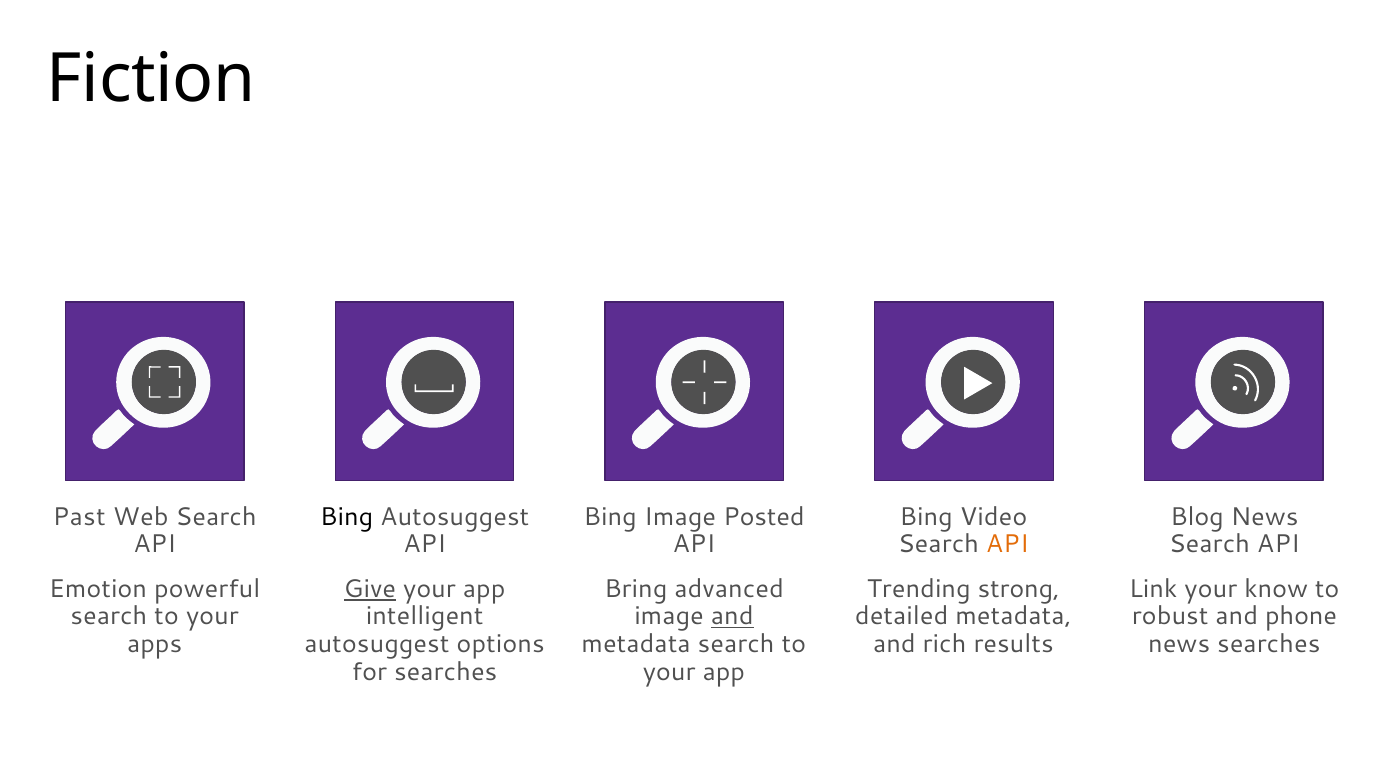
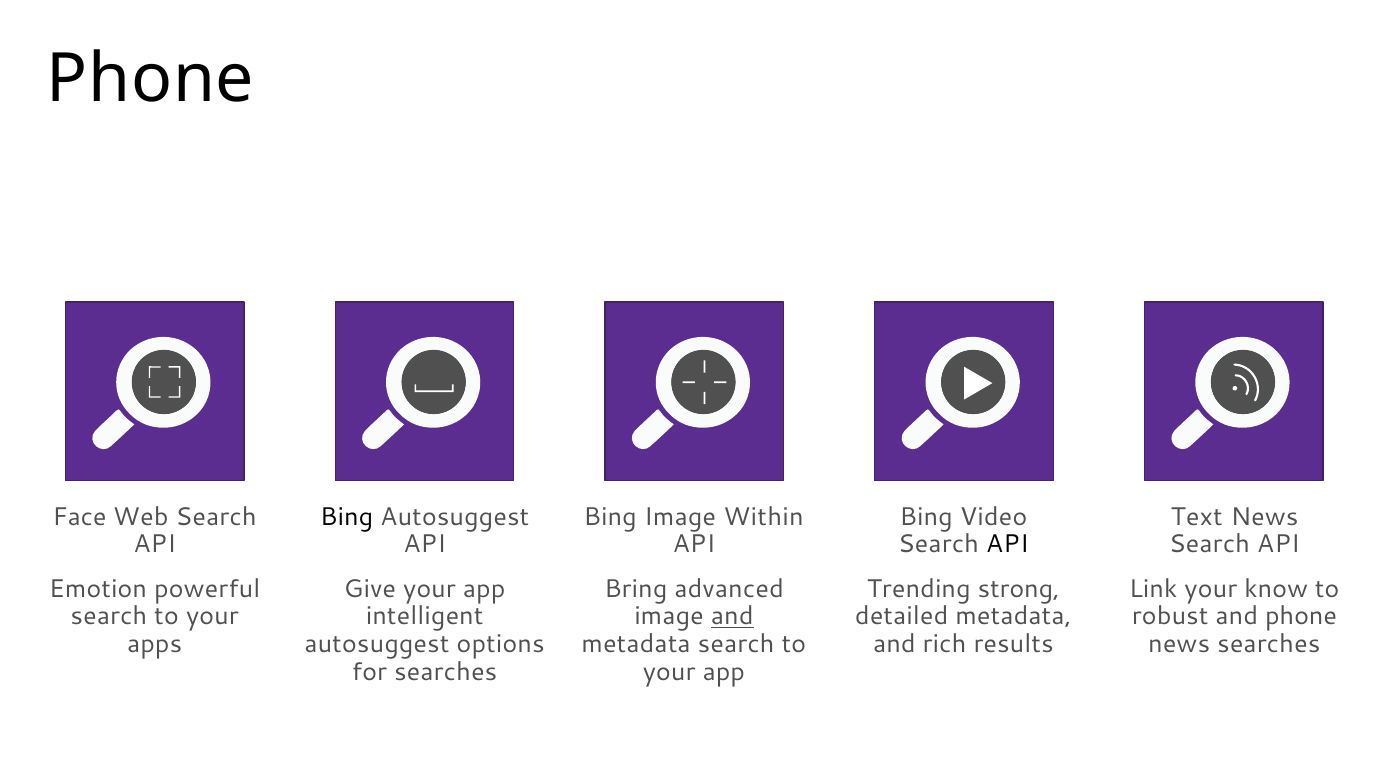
Fiction at (151, 79): Fiction -> Phone
Past: Past -> Face
Posted: Posted -> Within
Blog: Blog -> Text
API at (1007, 544) colour: orange -> black
Give underline: present -> none
